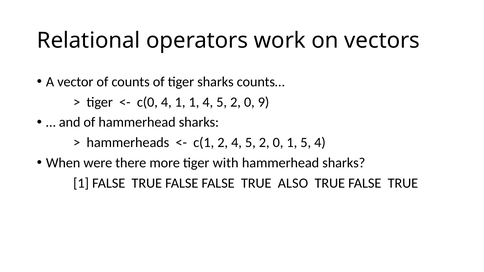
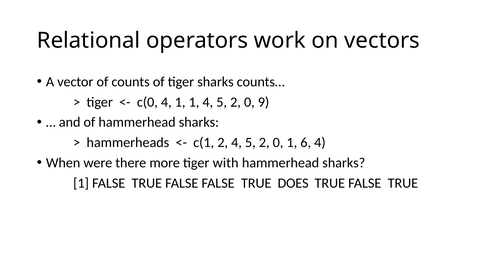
1 5: 5 -> 6
ALSO: ALSO -> DOES
